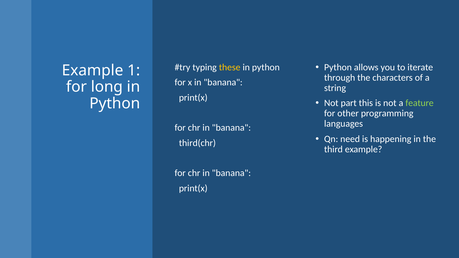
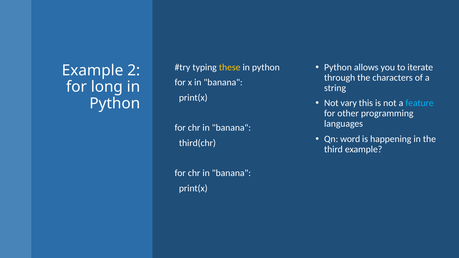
1: 1 -> 2
part: part -> vary
feature colour: light green -> light blue
need: need -> word
